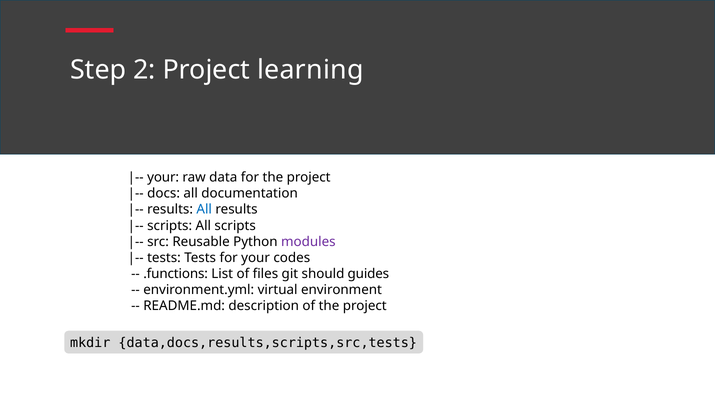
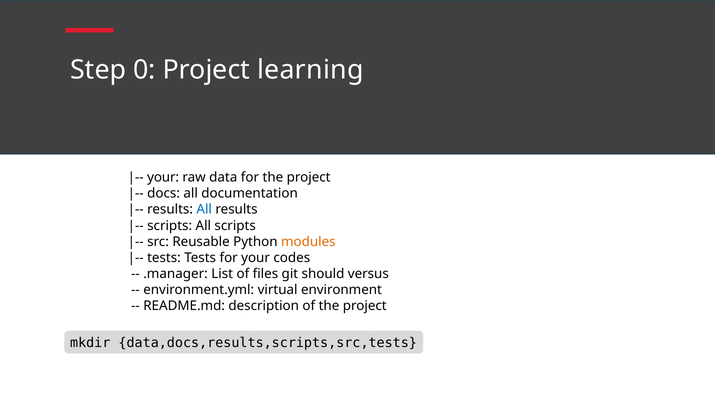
2: 2 -> 0
modules colour: purple -> orange
.functions: .functions -> .manager
guides: guides -> versus
